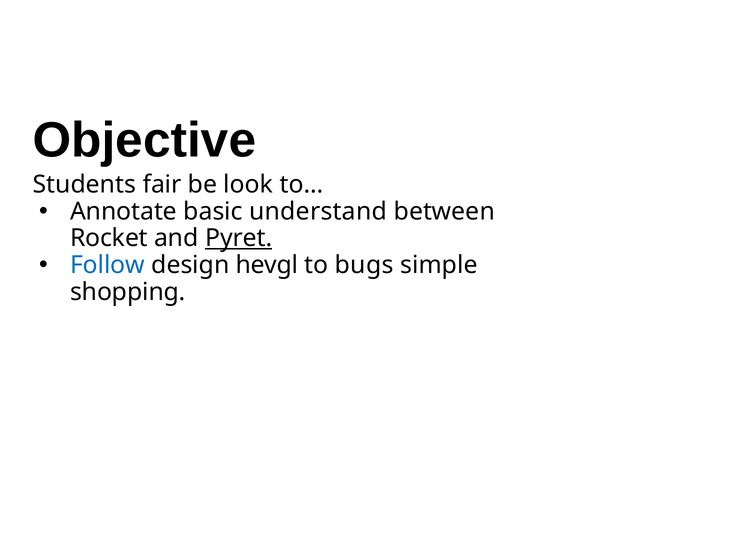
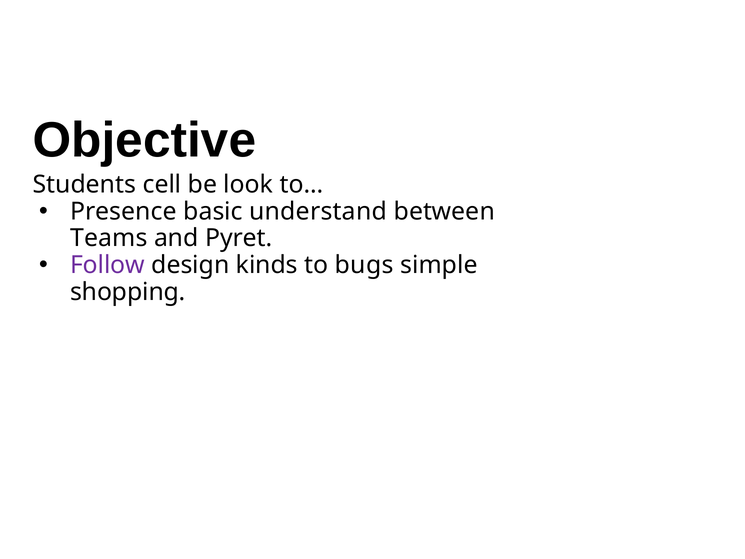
fair: fair -> cell
Annotate: Annotate -> Presence
Rocket: Rocket -> Teams
Pyret underline: present -> none
Follow colour: blue -> purple
hevgl: hevgl -> kinds
